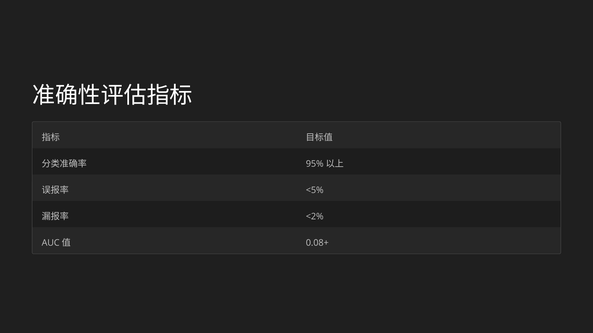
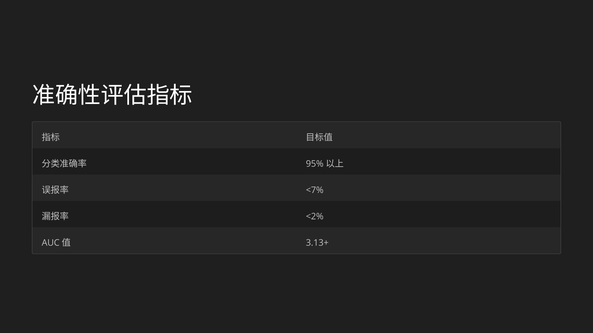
<5%: <5% -> <7%
0.08+: 0.08+ -> 3.13+
